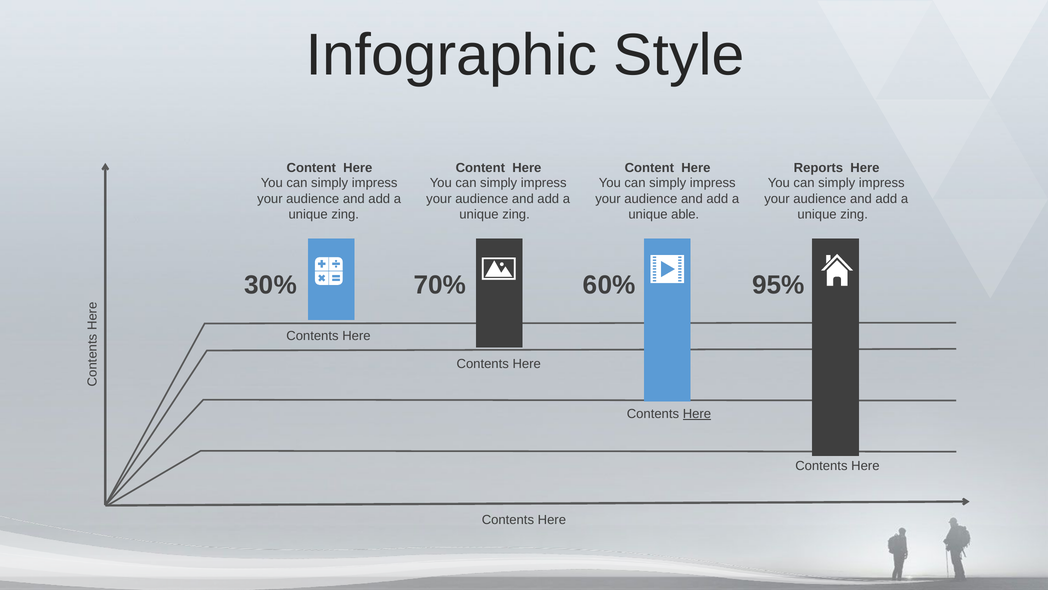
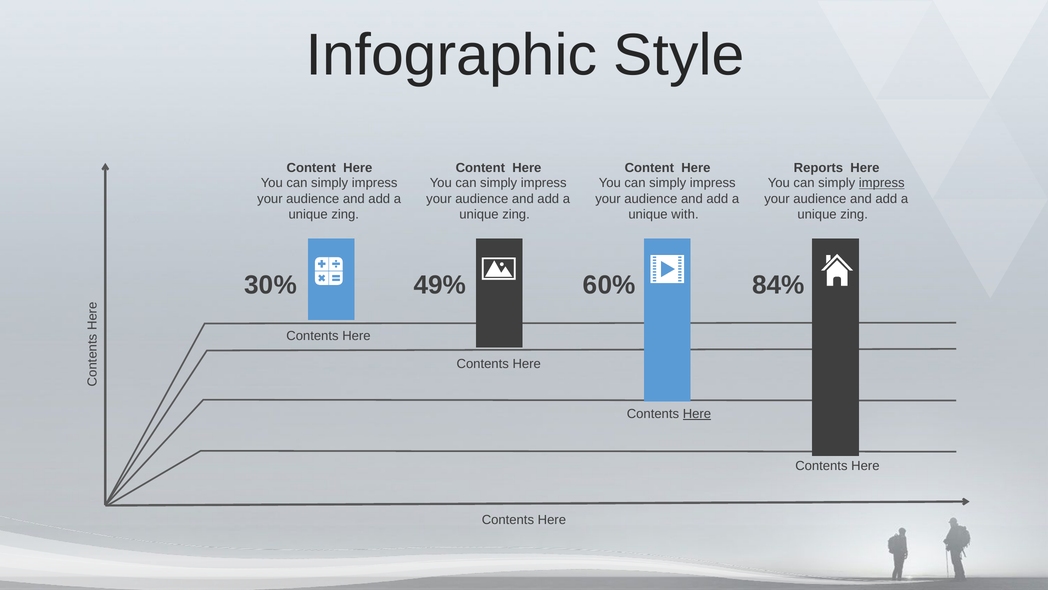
impress at (882, 183) underline: none -> present
able: able -> with
70%: 70% -> 49%
95%: 95% -> 84%
